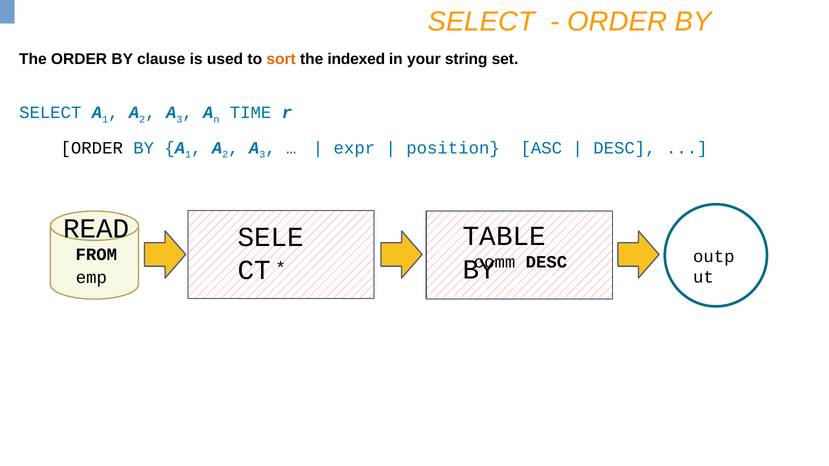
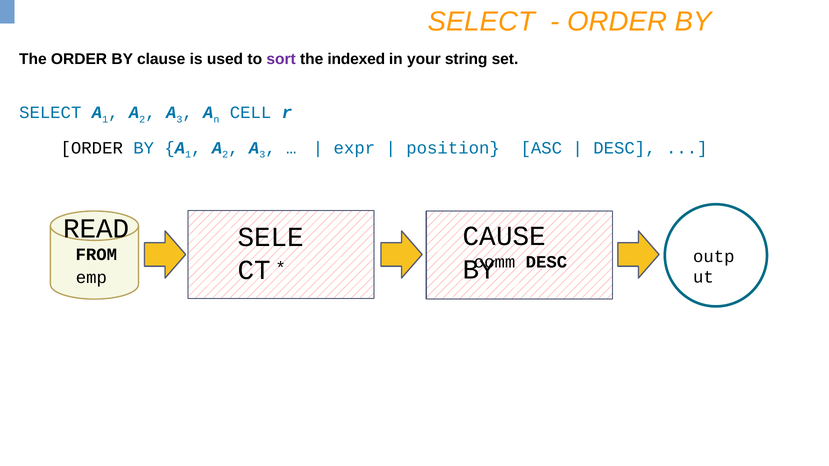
sort colour: orange -> purple
TIME: TIME -> CELL
TABLE: TABLE -> CAUSE
